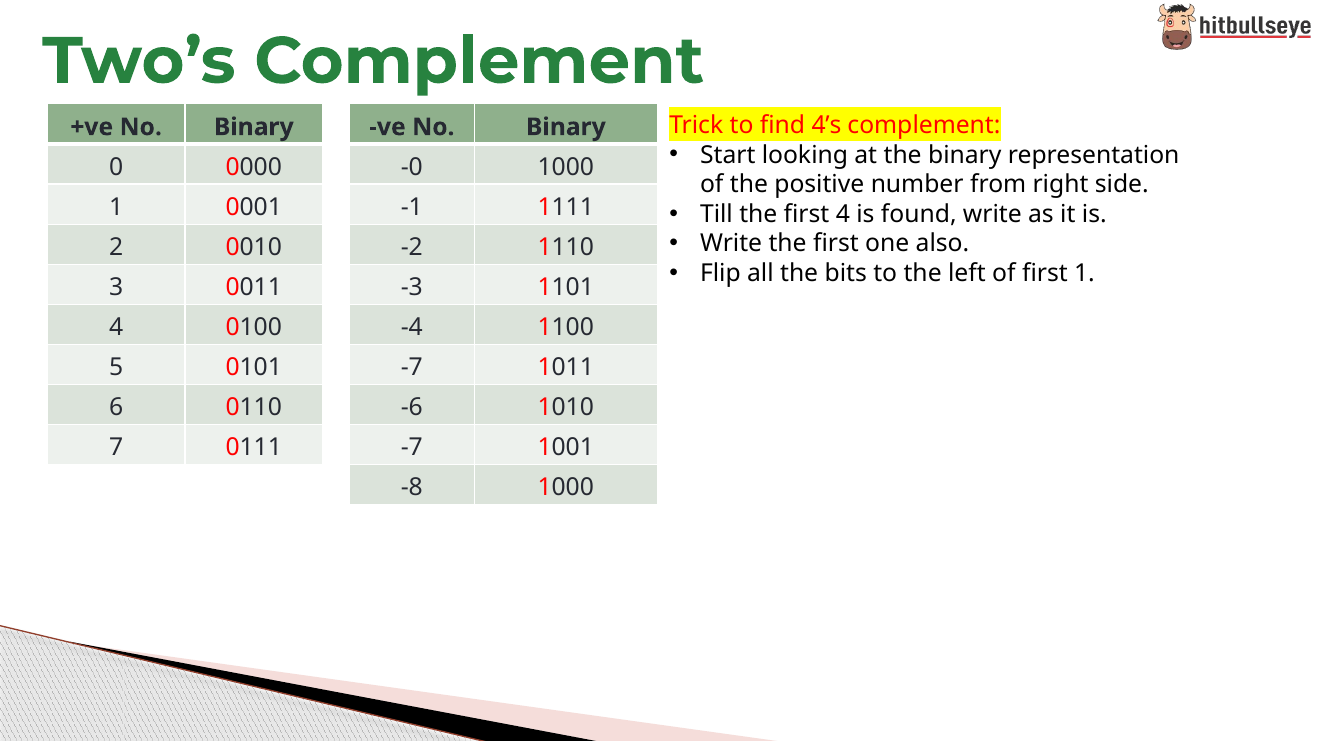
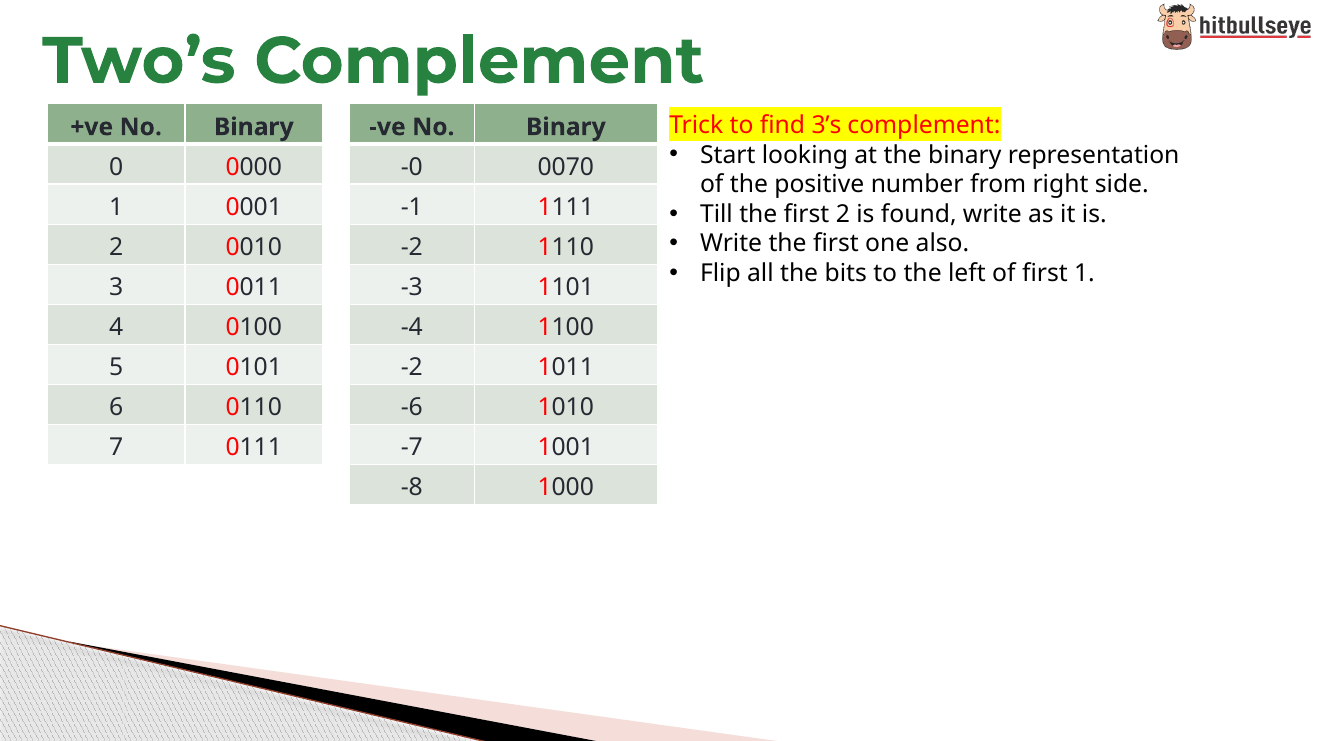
4’s: 4’s -> 3’s
-0 1000: 1000 -> 0070
first 4: 4 -> 2
-7 at (412, 367): -7 -> -2
